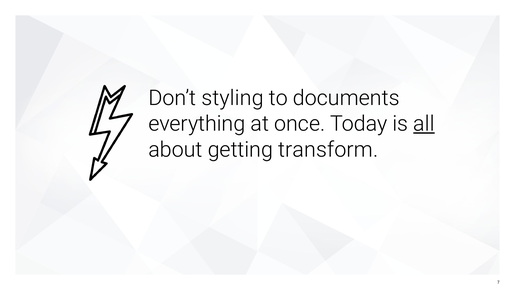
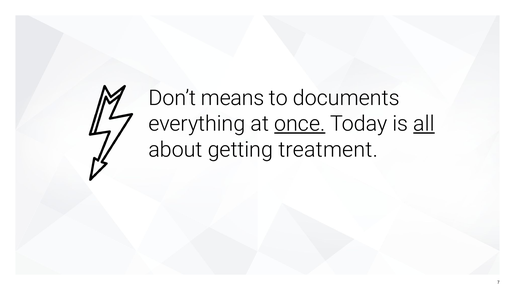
styling: styling -> means
once underline: none -> present
transform: transform -> treatment
